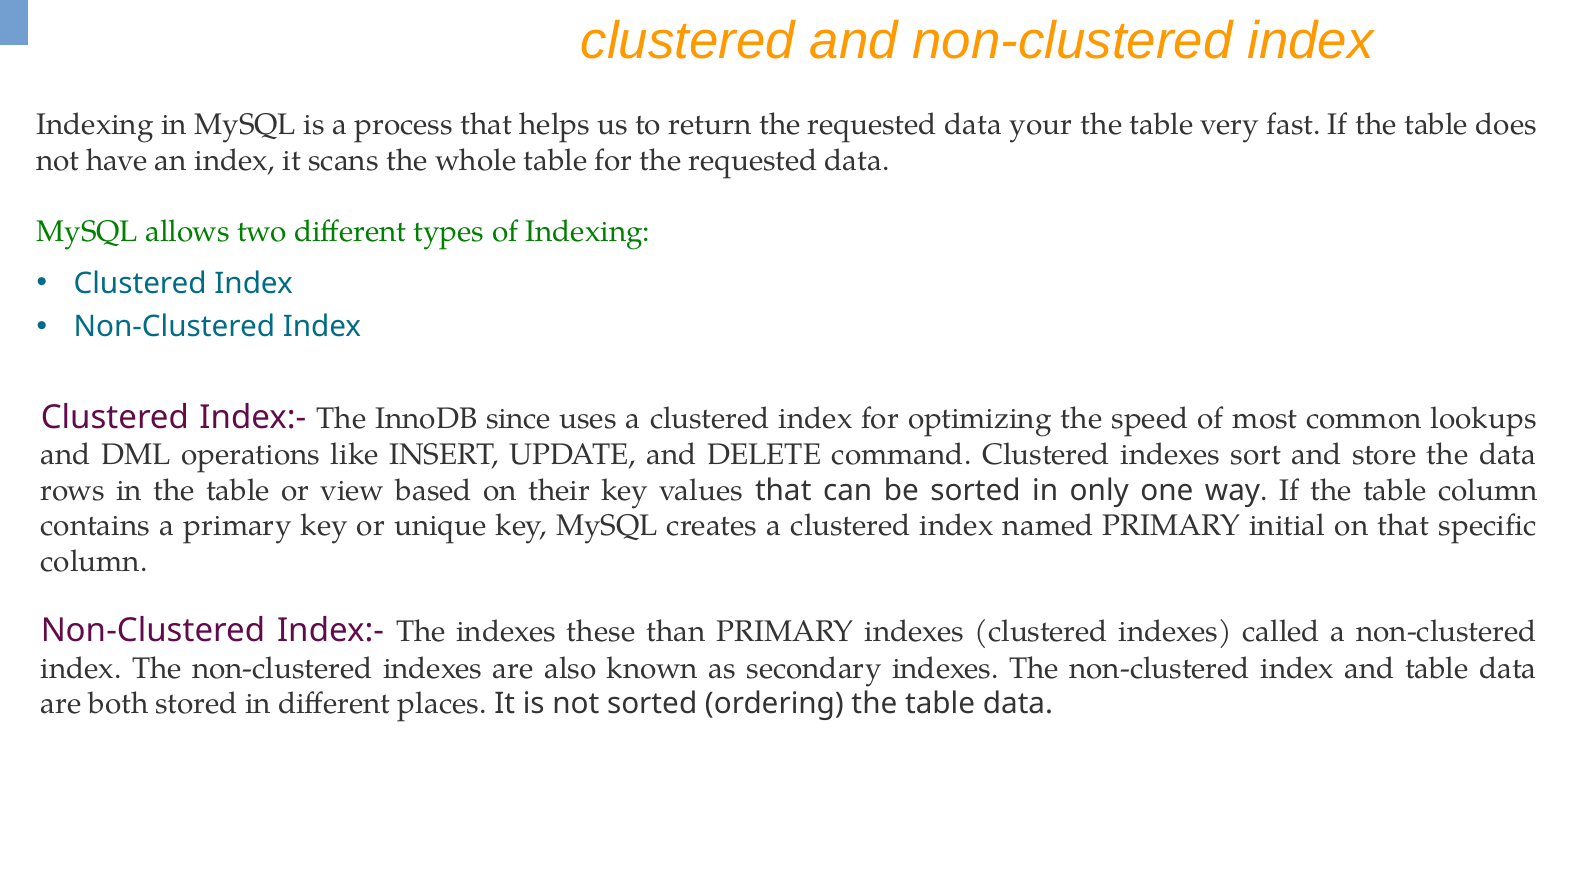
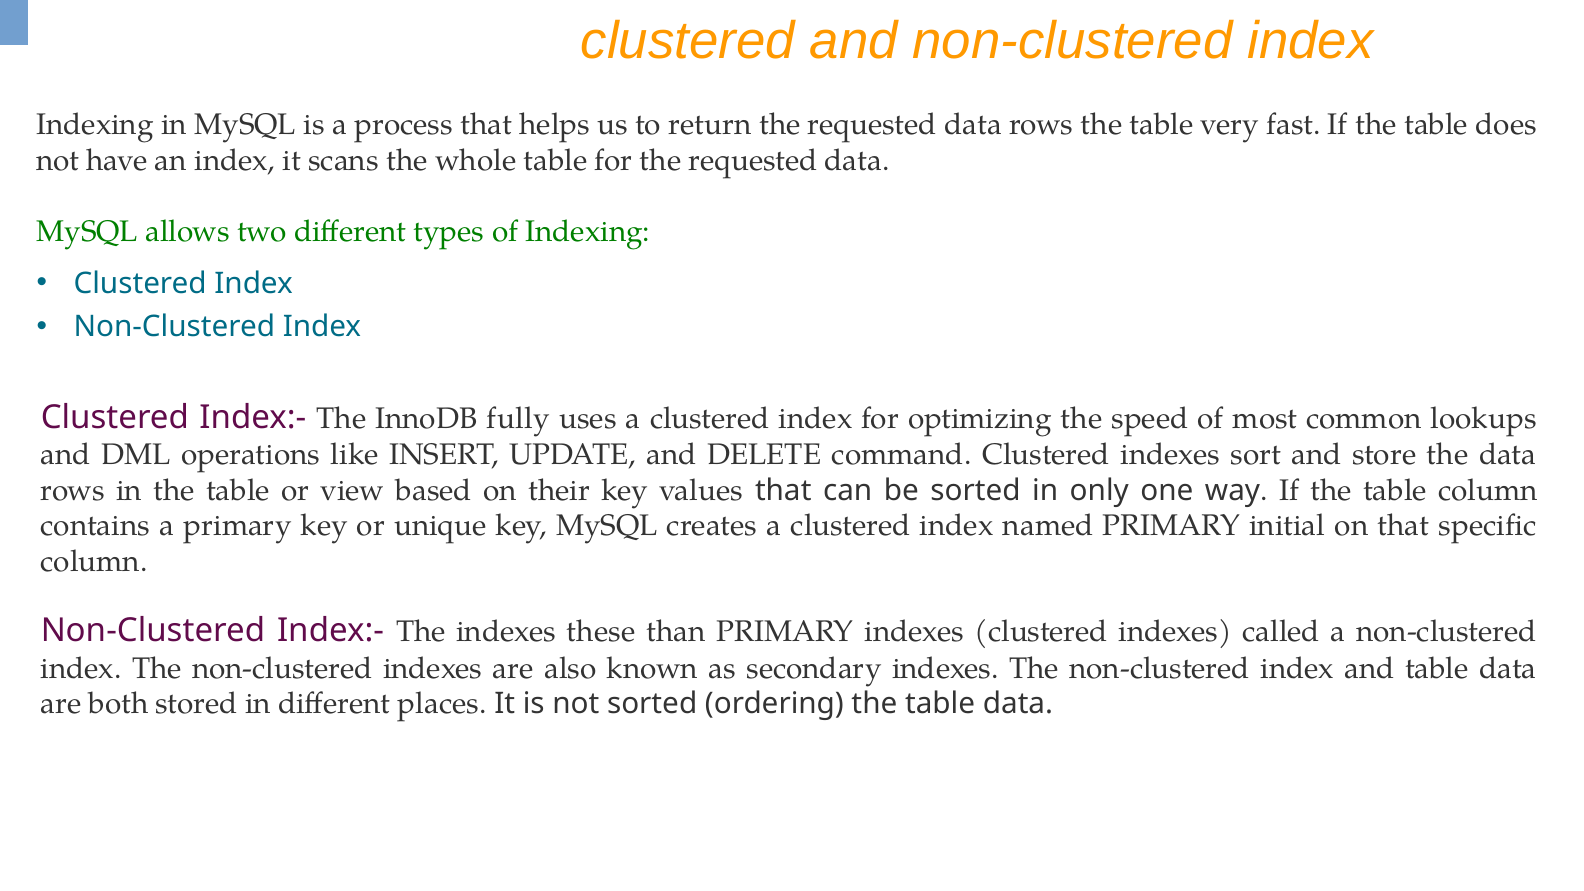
requested data your: your -> rows
since: since -> fully
